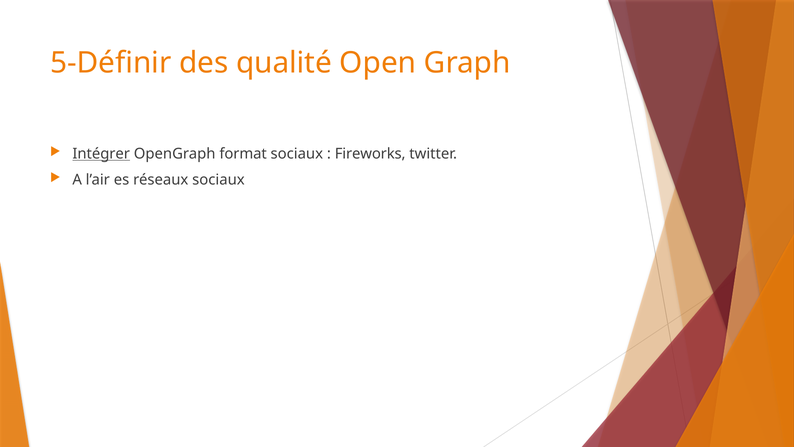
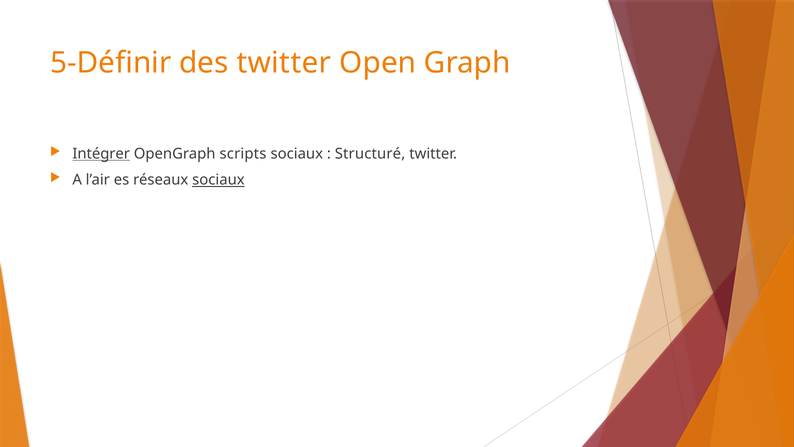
des qualité: qualité -> twitter
format: format -> scripts
Fireworks: Fireworks -> Structuré
sociaux at (218, 180) underline: none -> present
